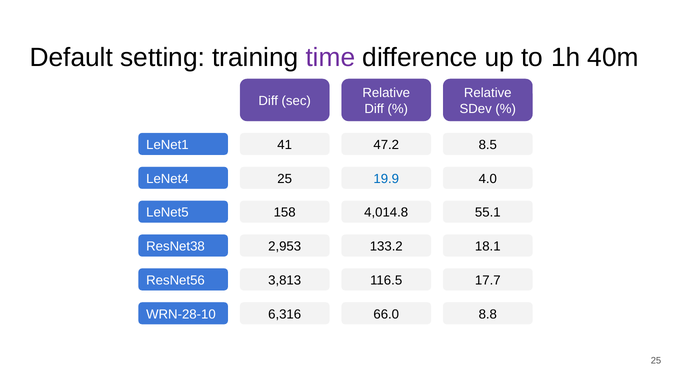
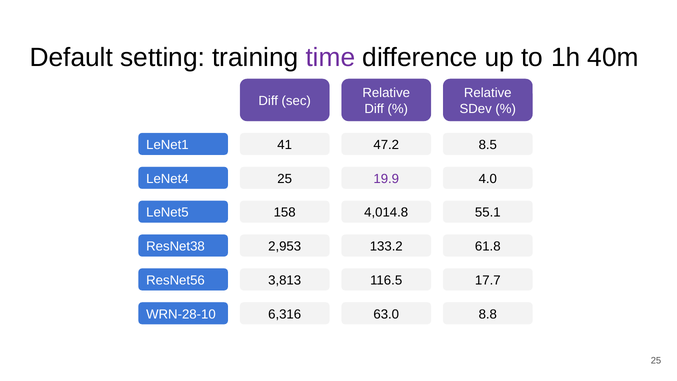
19.9 colour: blue -> purple
18.1: 18.1 -> 61.8
66.0: 66.0 -> 63.0
